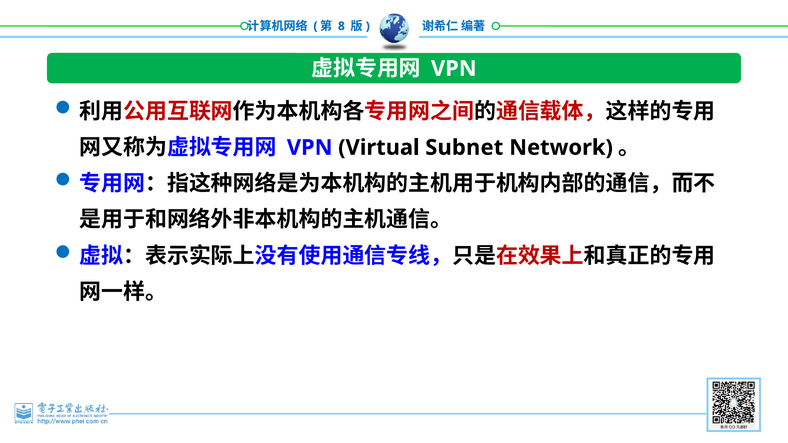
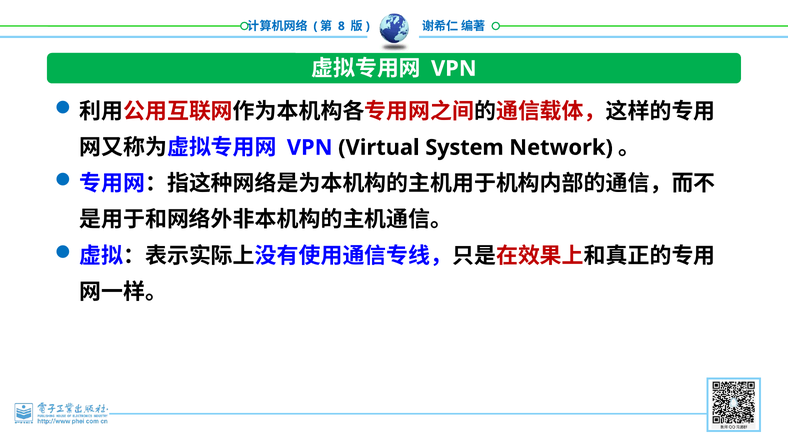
Subnet: Subnet -> System
